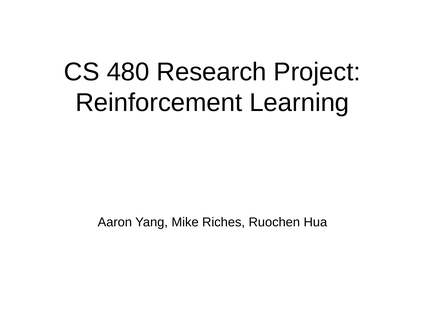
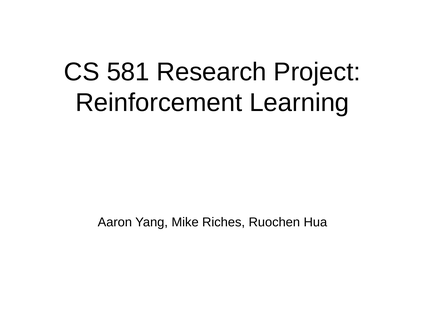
480: 480 -> 581
